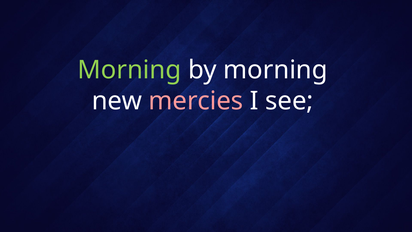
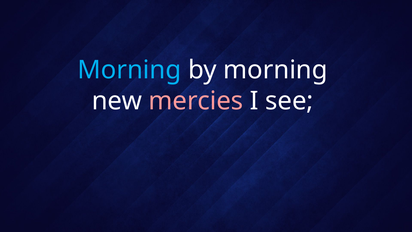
Morning at (129, 70) colour: light green -> light blue
